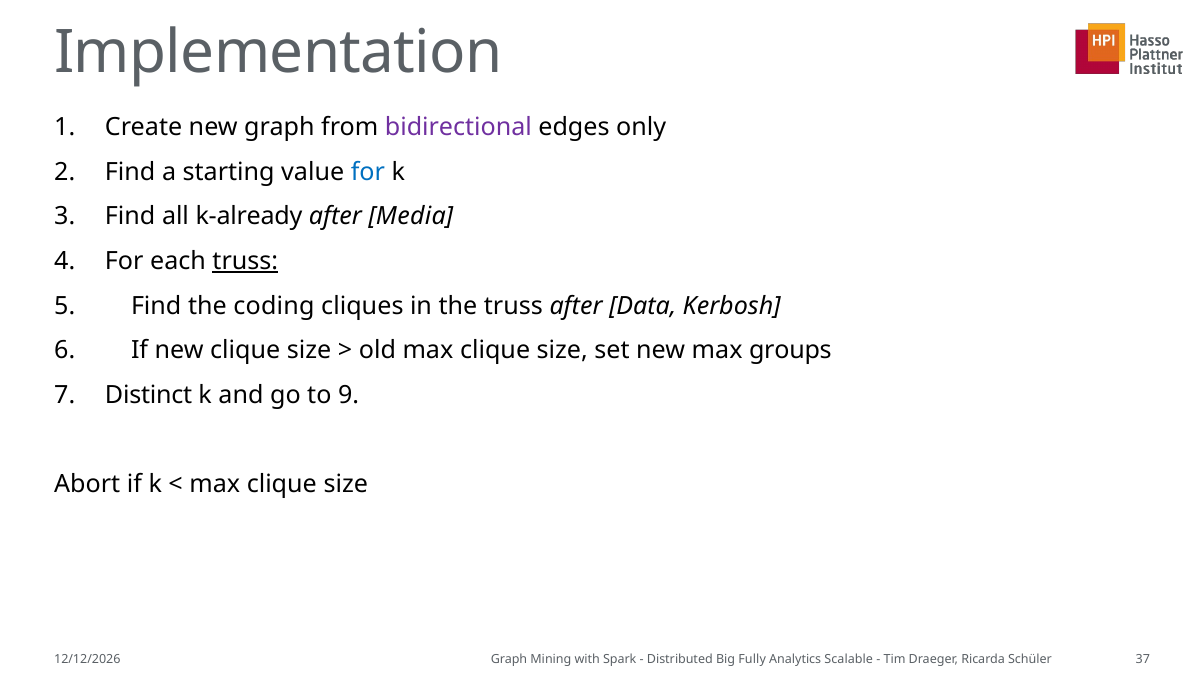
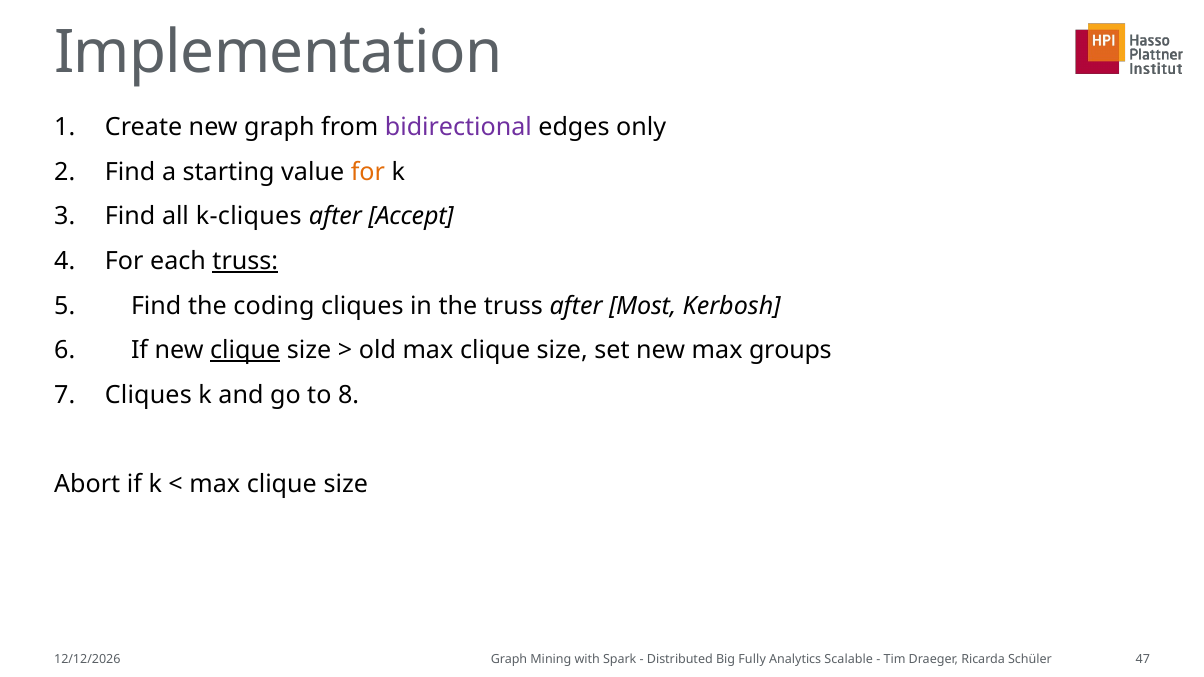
for at (368, 172) colour: blue -> orange
k-already: k-already -> k-cliques
Media: Media -> Accept
Data: Data -> Most
clique at (245, 350) underline: none -> present
Distinct at (149, 395): Distinct -> Cliques
9: 9 -> 8
37: 37 -> 47
